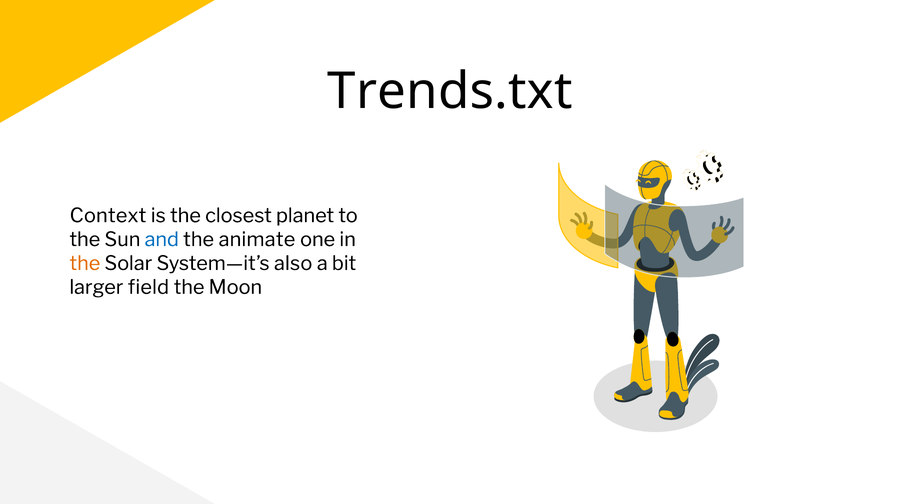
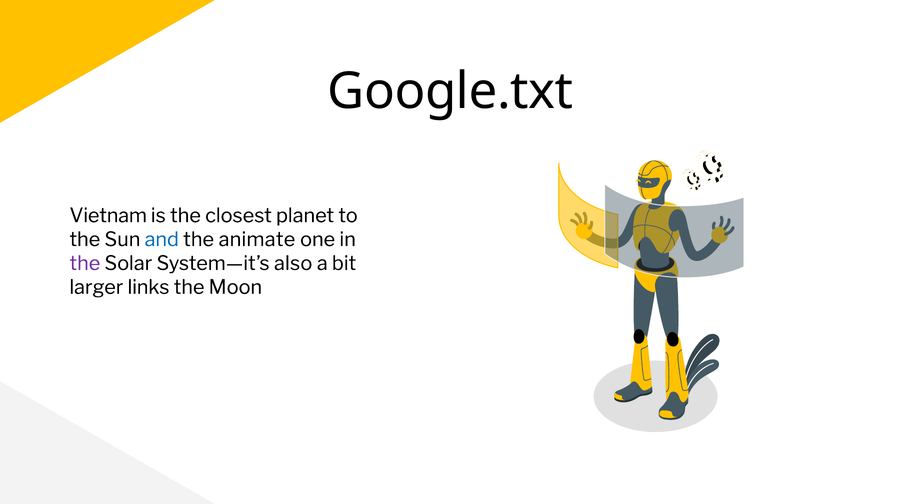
Trends.txt: Trends.txt -> Google.txt
Context: Context -> Vietnam
the at (85, 264) colour: orange -> purple
field: field -> links
